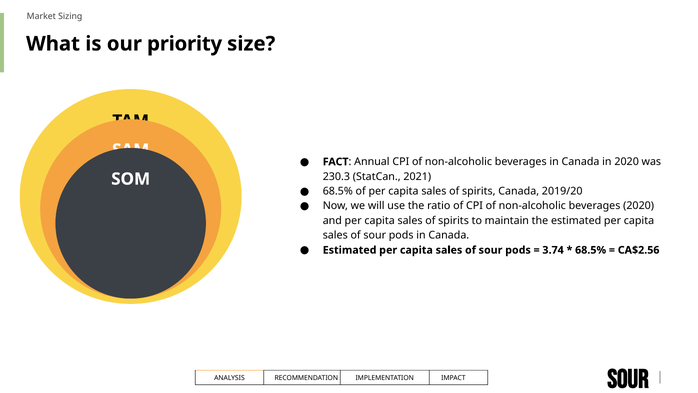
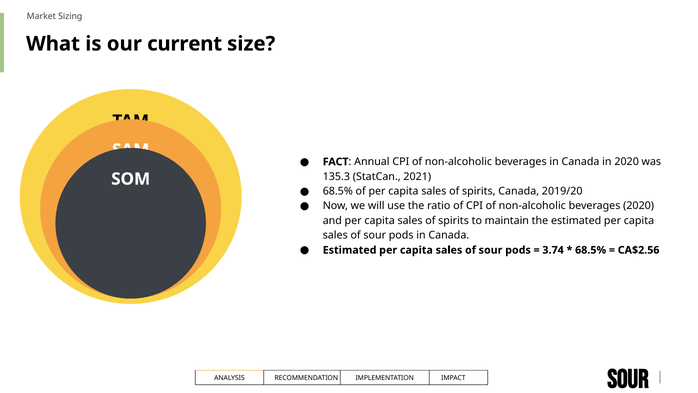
priority: priority -> current
230.3: 230.3 -> 135.3
